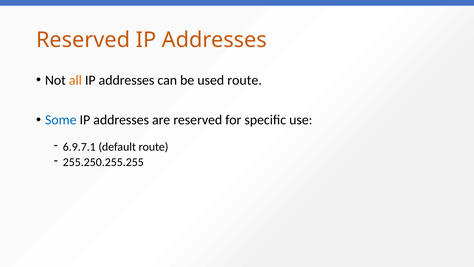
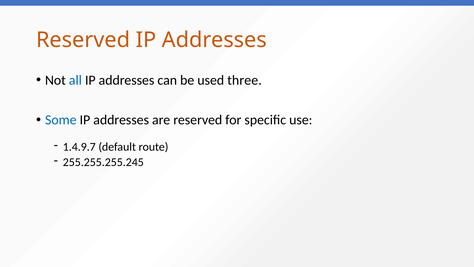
all colour: orange -> blue
used route: route -> three
6.9.7.1: 6.9.7.1 -> 1.4.9.7
255.250.255.255: 255.250.255.255 -> 255.255.255.245
